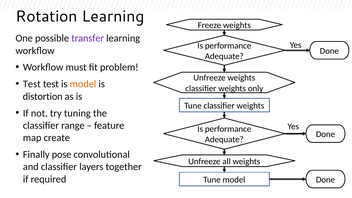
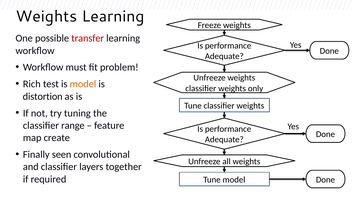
Rotation at (46, 16): Rotation -> Weights
transfer colour: purple -> red
Test at (32, 84): Test -> Rich
pose: pose -> seen
